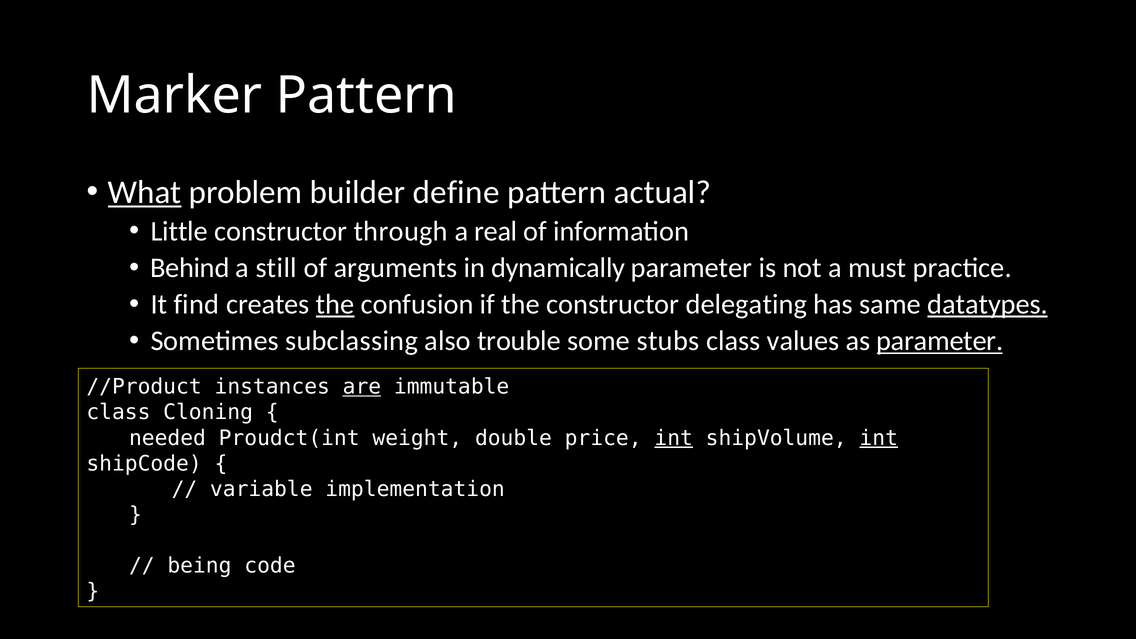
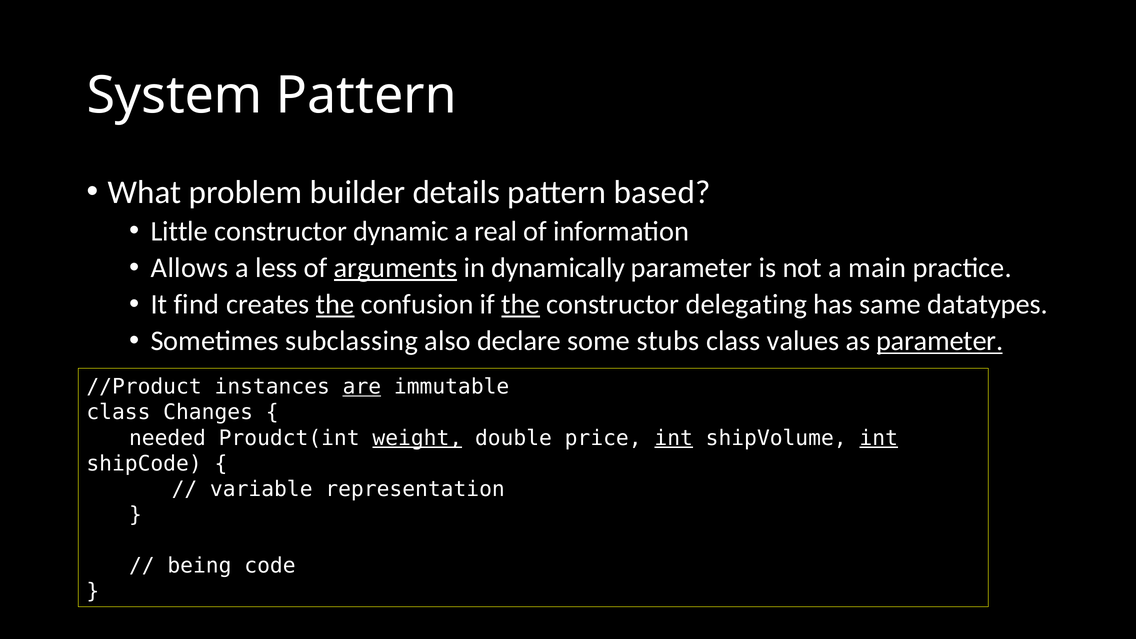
Marker: Marker -> System
What underline: present -> none
define: define -> details
actual: actual -> based
through: through -> dynamic
Behind: Behind -> Allows
still: still -> less
arguments underline: none -> present
must: must -> main
the at (521, 304) underline: none -> present
datatypes underline: present -> none
trouble: trouble -> declare
Cloning: Cloning -> Changes
weight underline: none -> present
implementation: implementation -> representation
